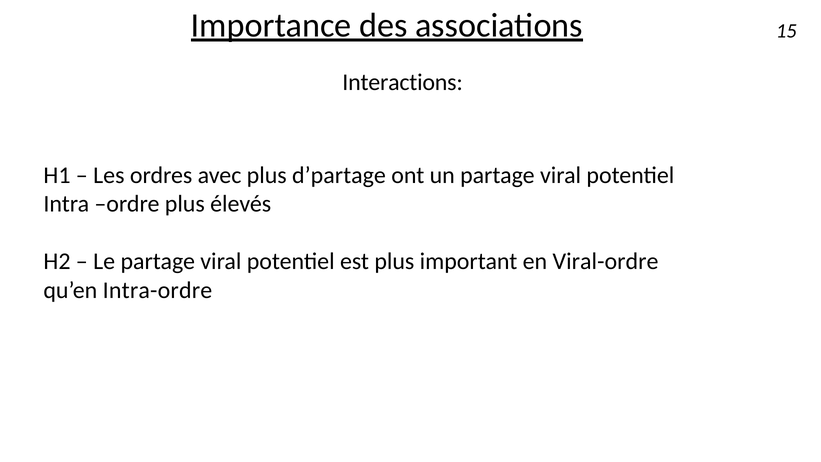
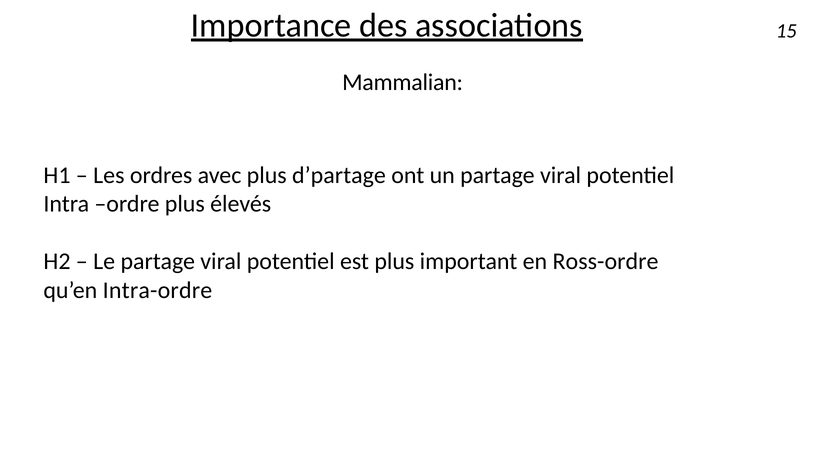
Interactions: Interactions -> Mammalian
Viral-ordre: Viral-ordre -> Ross-ordre
